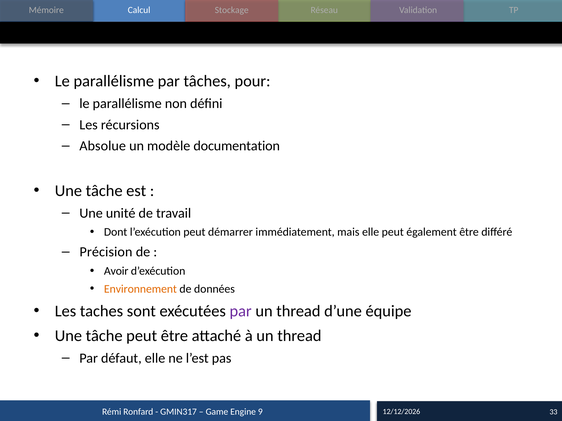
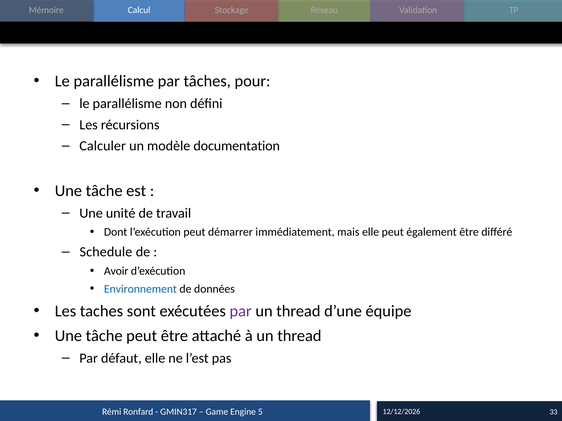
Absolue: Absolue -> Calculer
Précision: Précision -> Schedule
Environnement colour: orange -> blue
9: 9 -> 5
